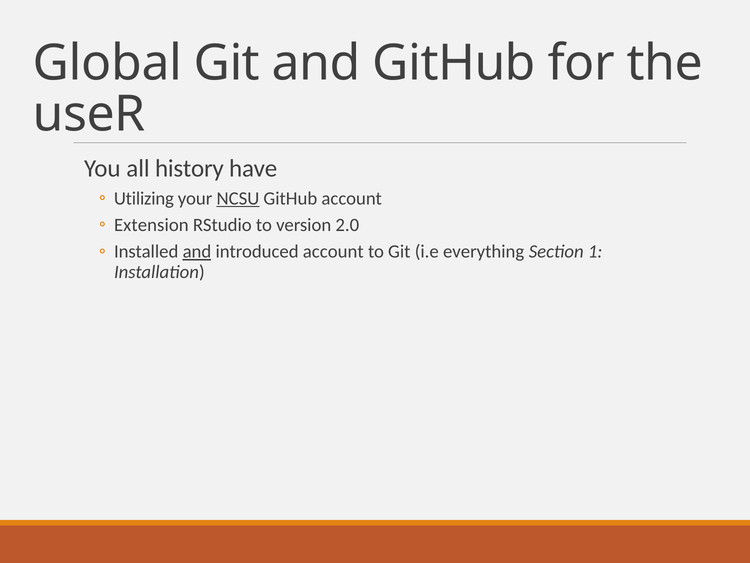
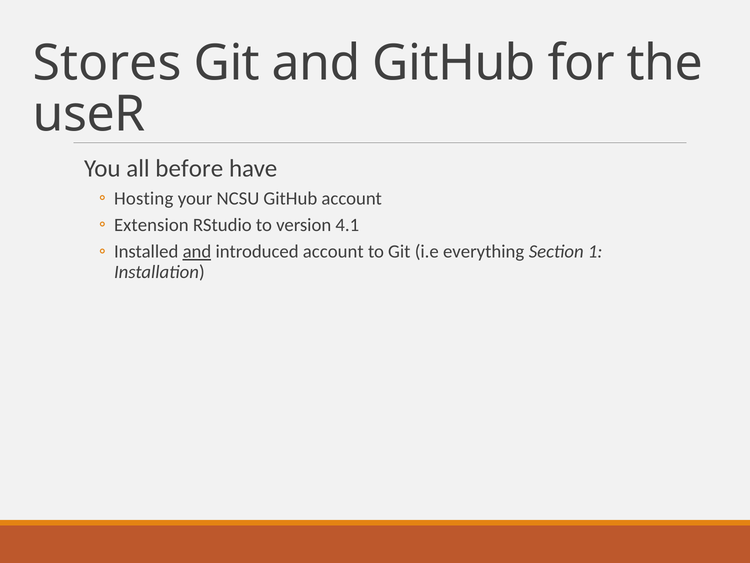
Global: Global -> Stores
history: history -> before
Utilizing: Utilizing -> Hosting
NCSU underline: present -> none
2.0: 2.0 -> 4.1
